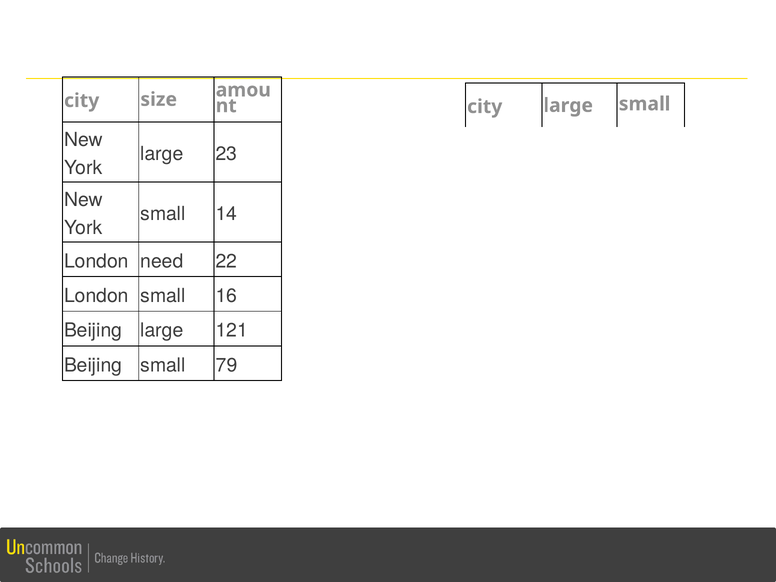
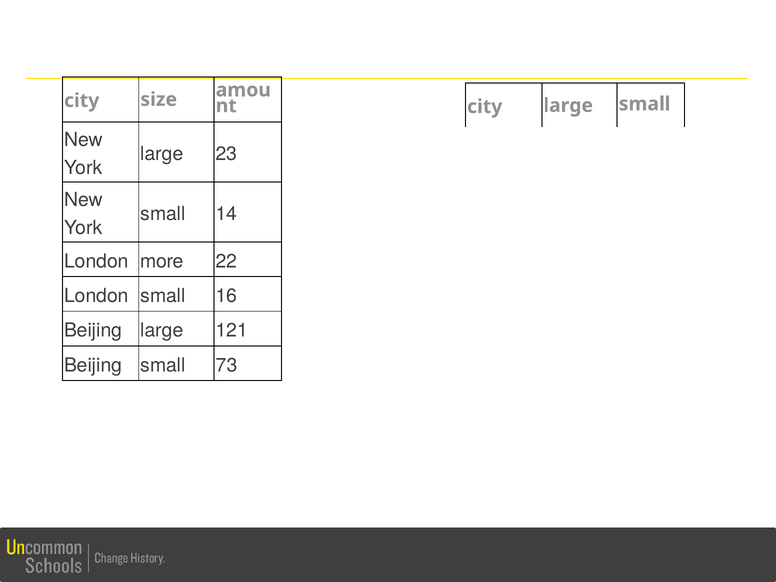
need: need -> more
79: 79 -> 73
